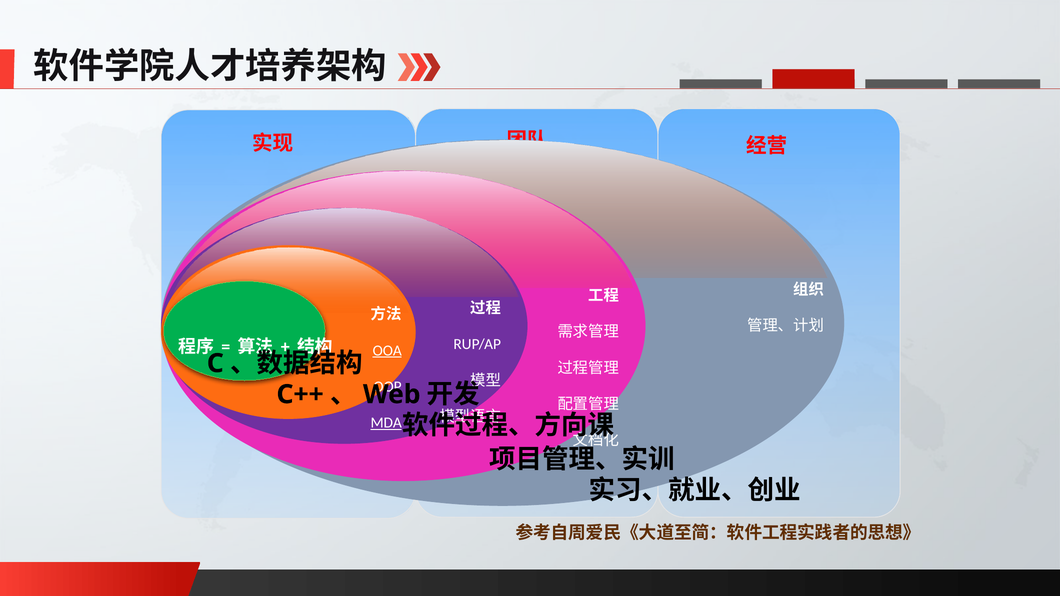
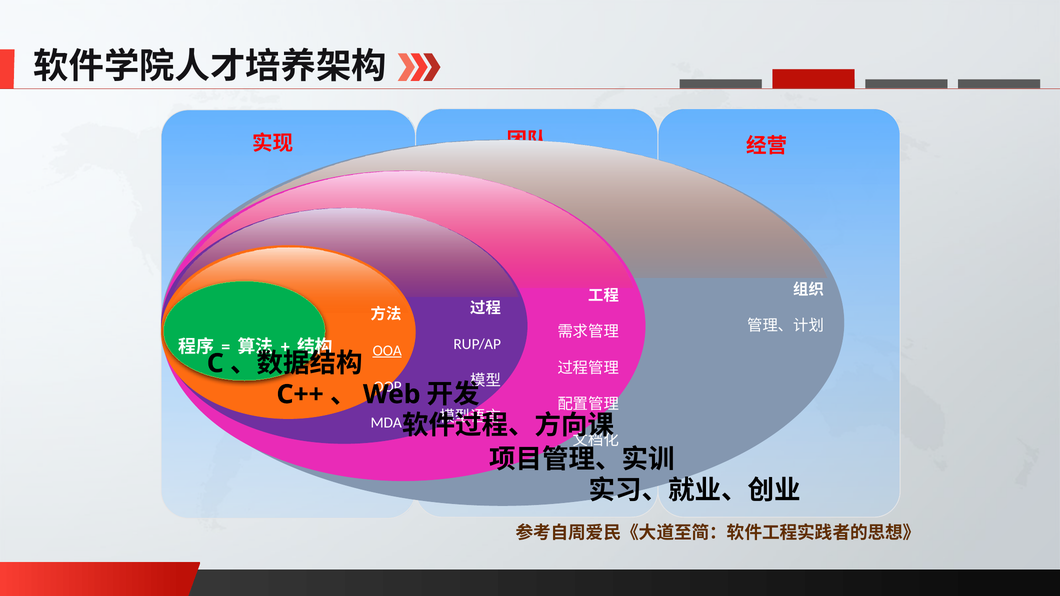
MDA underline: present -> none
